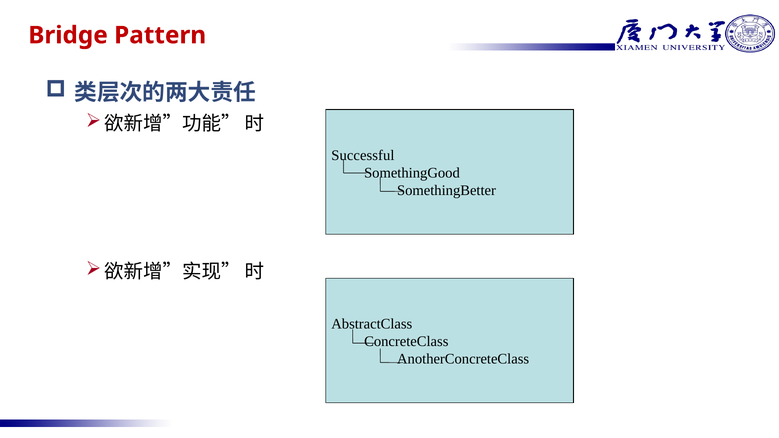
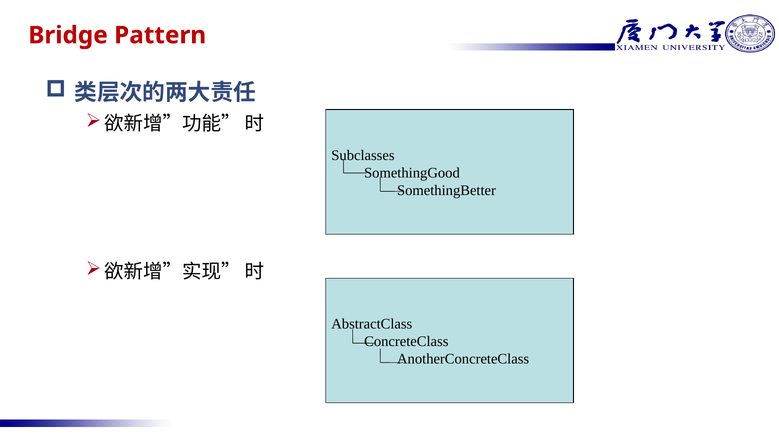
Successful: Successful -> Subclasses
